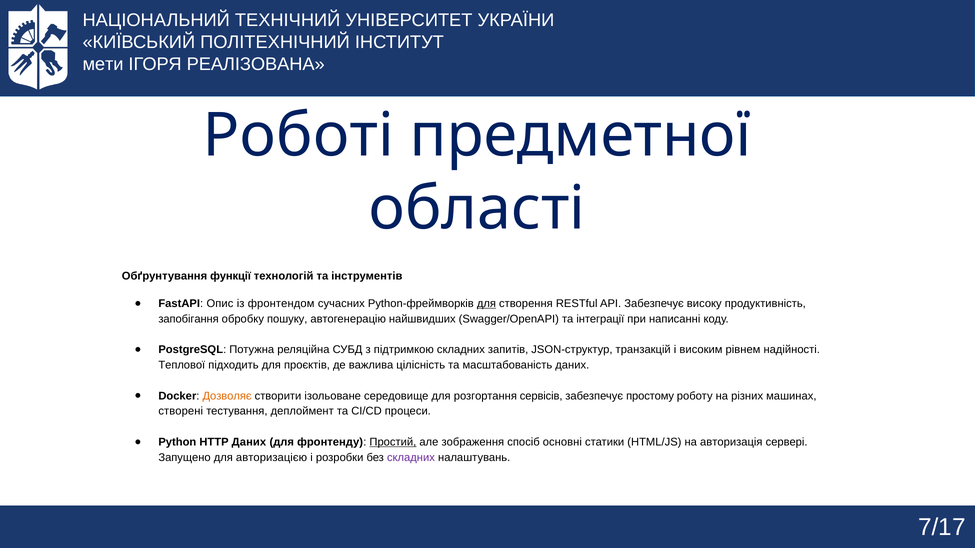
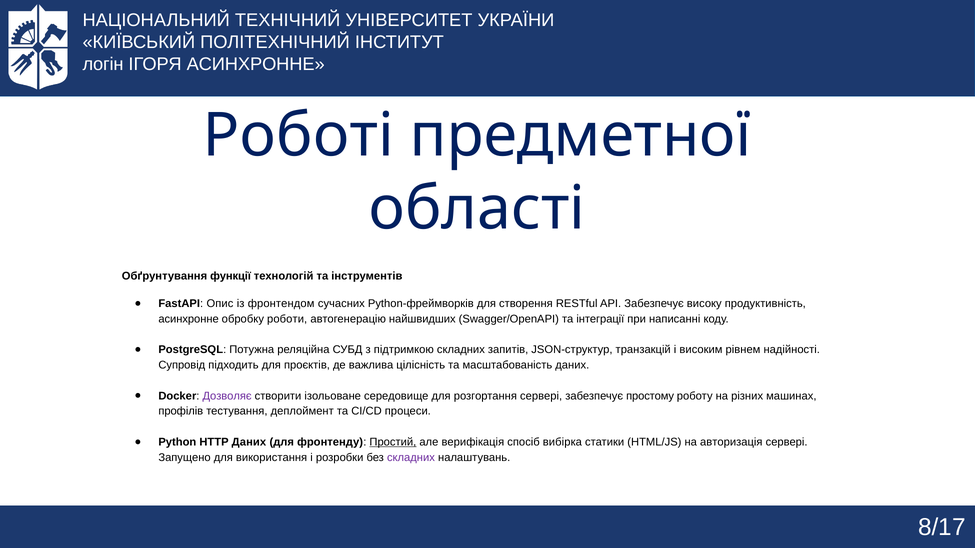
мети: мети -> логін
ІГОРЯ РЕАЛІЗОВАНА: РЕАЛІЗОВАНА -> АСИНХРОННЕ
для at (486, 304) underline: present -> none
запобігання at (189, 319): запобігання -> асинхронне
пошуку: пошуку -> роботи
Теплової: Теплової -> Супровід
Дозволяє colour: orange -> purple
розгортання сервісів: сервісів -> сервері
створені: створені -> профілів
зображення: зображення -> верифікація
основні: основні -> вибірка
авторизацією: авторизацією -> використання
7/17: 7/17 -> 8/17
